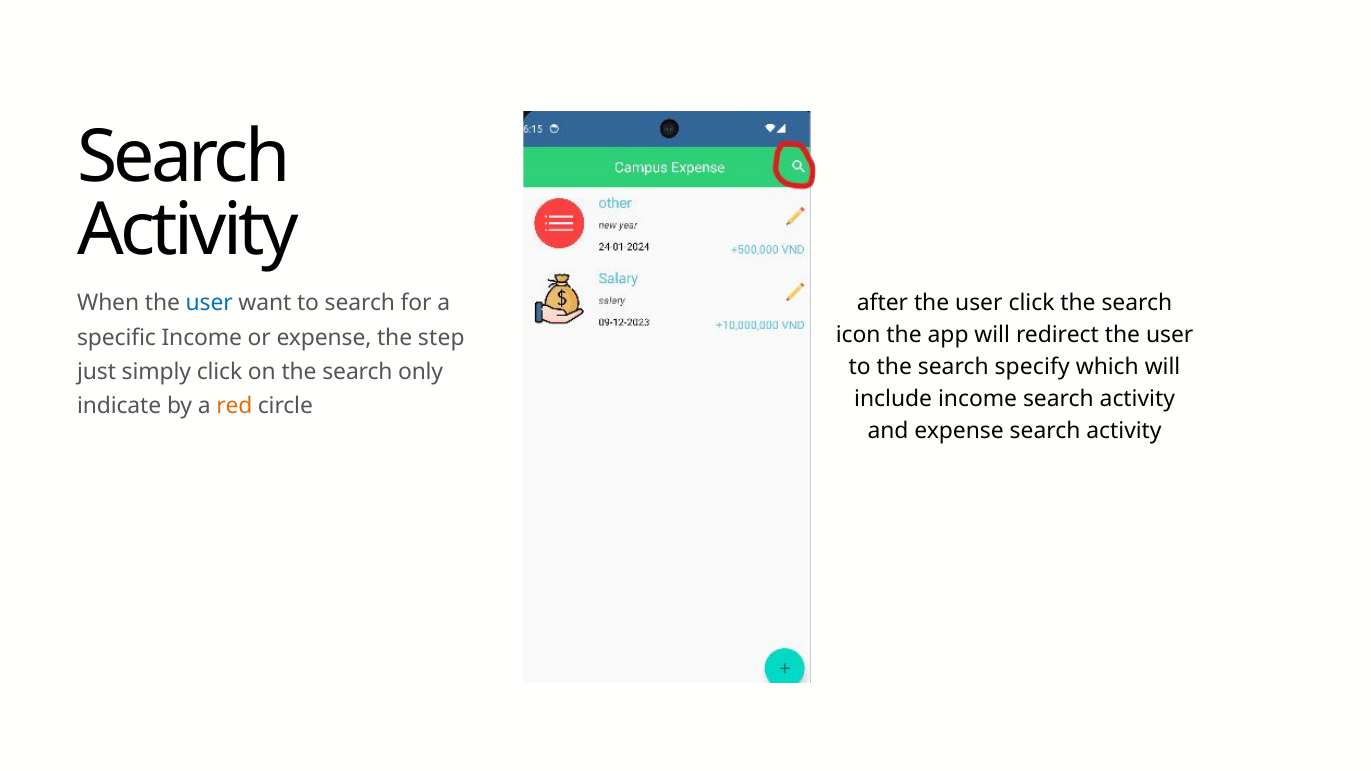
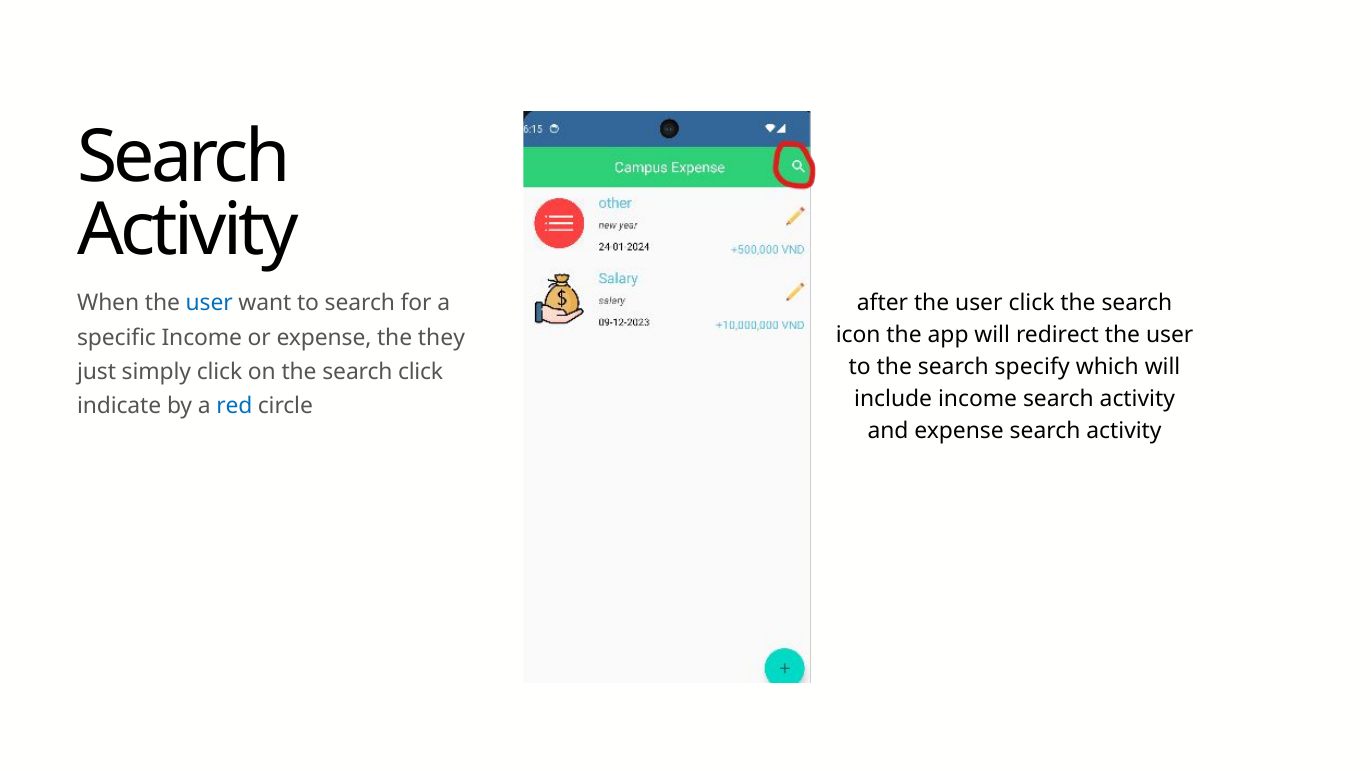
step: step -> they
search only: only -> click
red colour: orange -> blue
